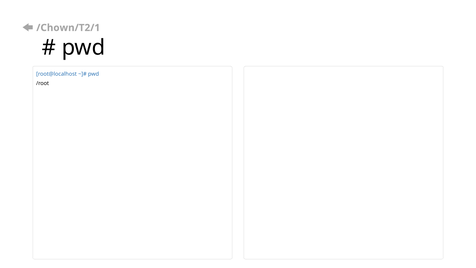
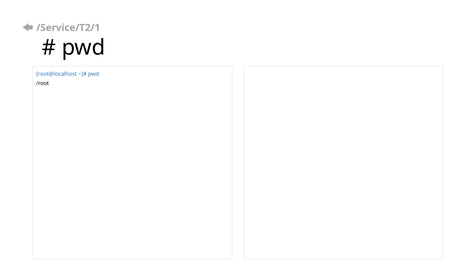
/Chown/T2/1: /Chown/T2/1 -> /Service/T2/1
